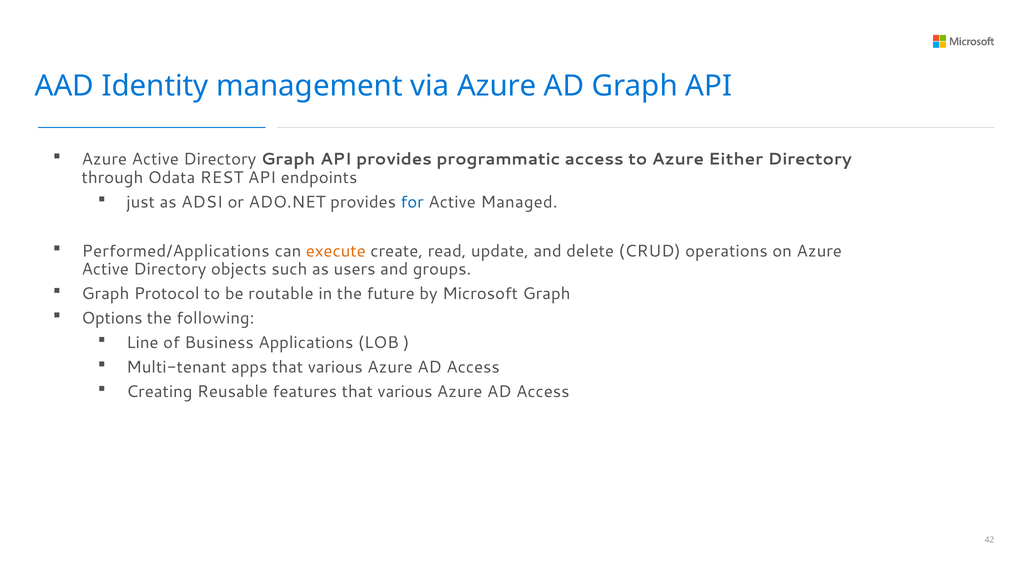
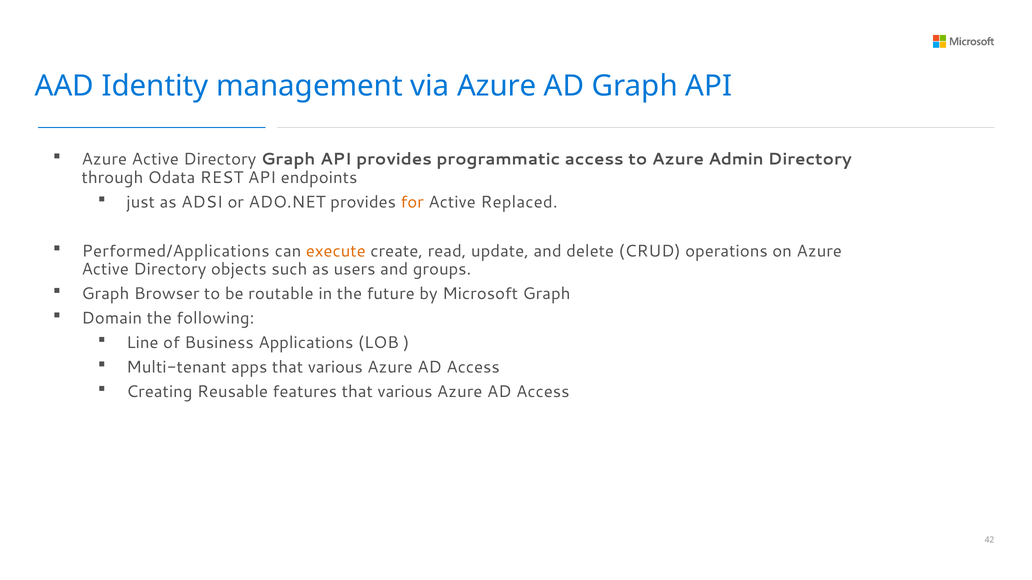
Either: Either -> Admin
for colour: blue -> orange
Managed: Managed -> Replaced
Protocol: Protocol -> Browser
Options: Options -> Domain
